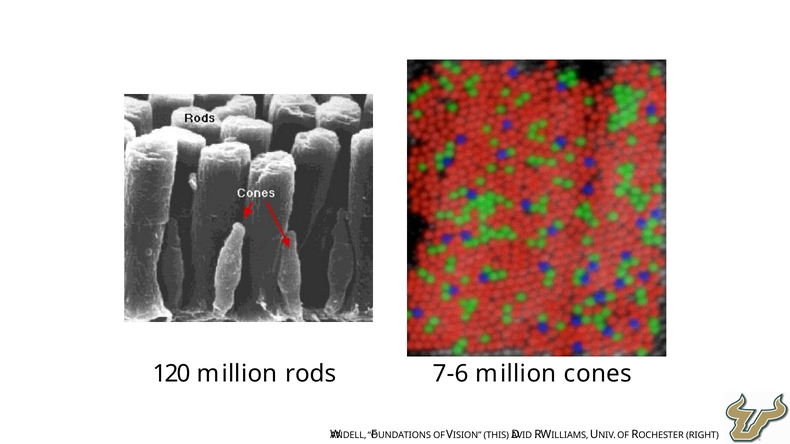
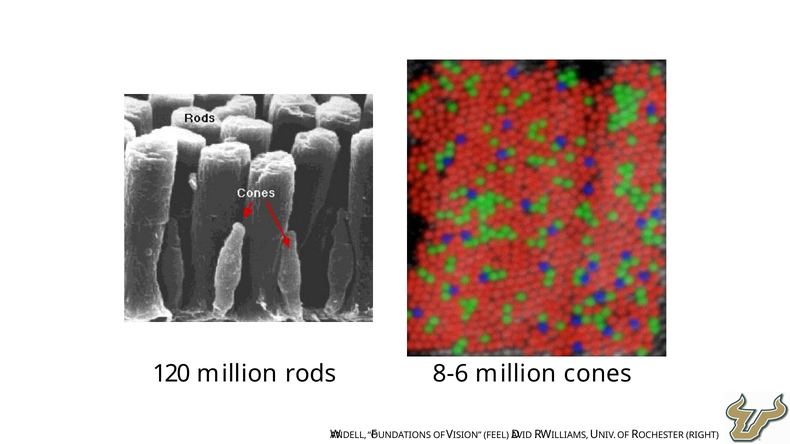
7-6: 7-6 -> 8-6
THIS: THIS -> FEEL
